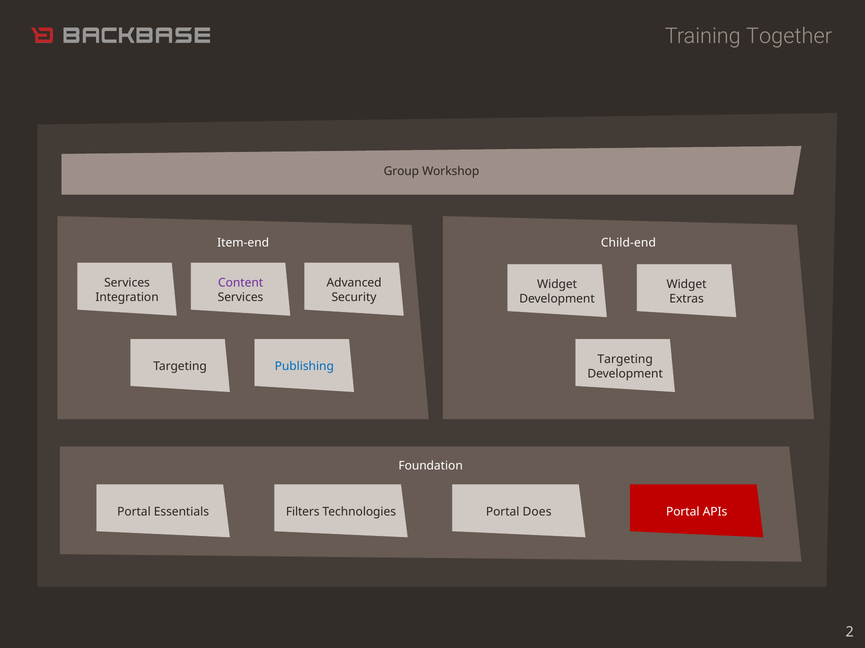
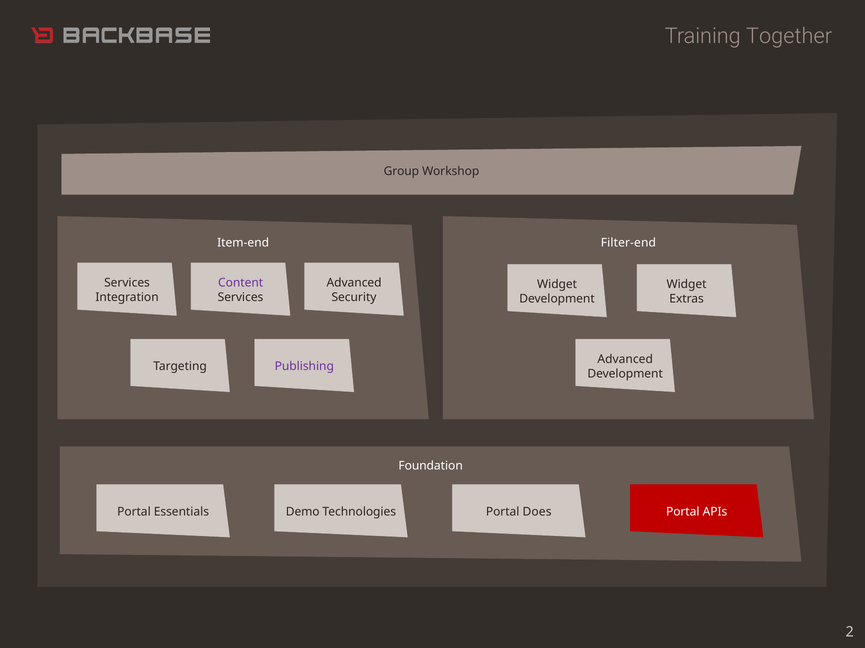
Child-end: Child-end -> Filter-end
Targeting at (625, 360): Targeting -> Advanced
Publishing colour: blue -> purple
Filters: Filters -> Demo
